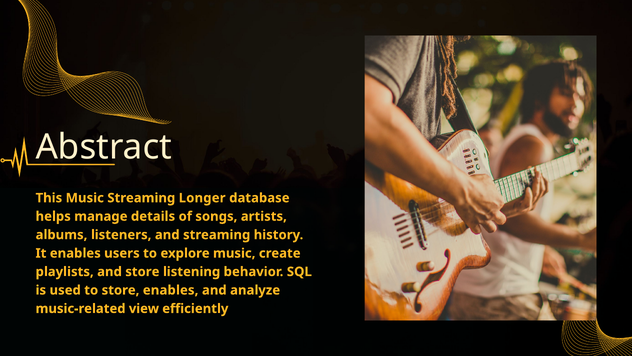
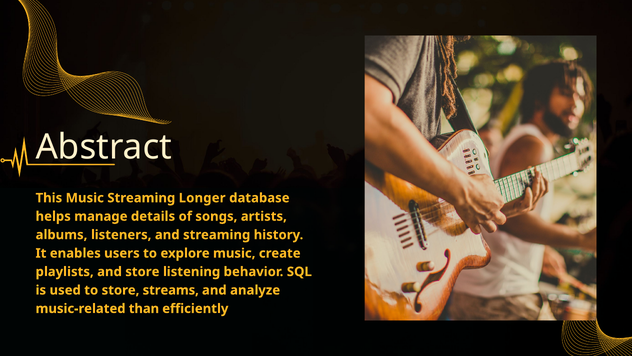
store enables: enables -> streams
view: view -> than
